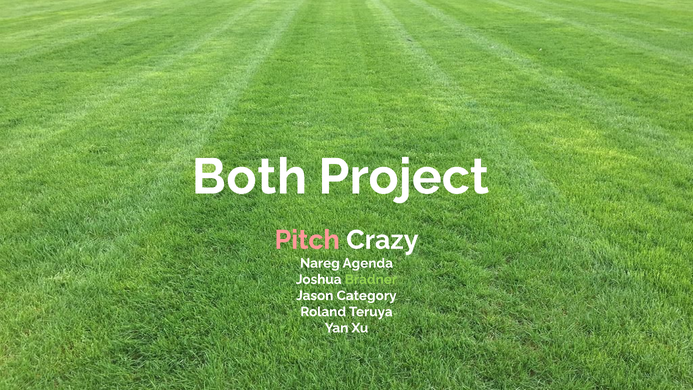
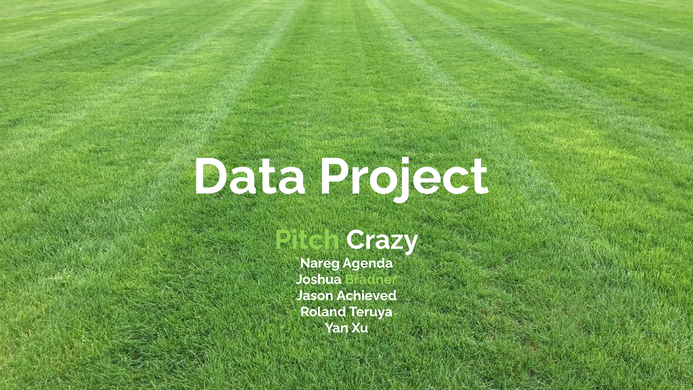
Both: Both -> Data
Pitch colour: pink -> light green
Category: Category -> Achieved
